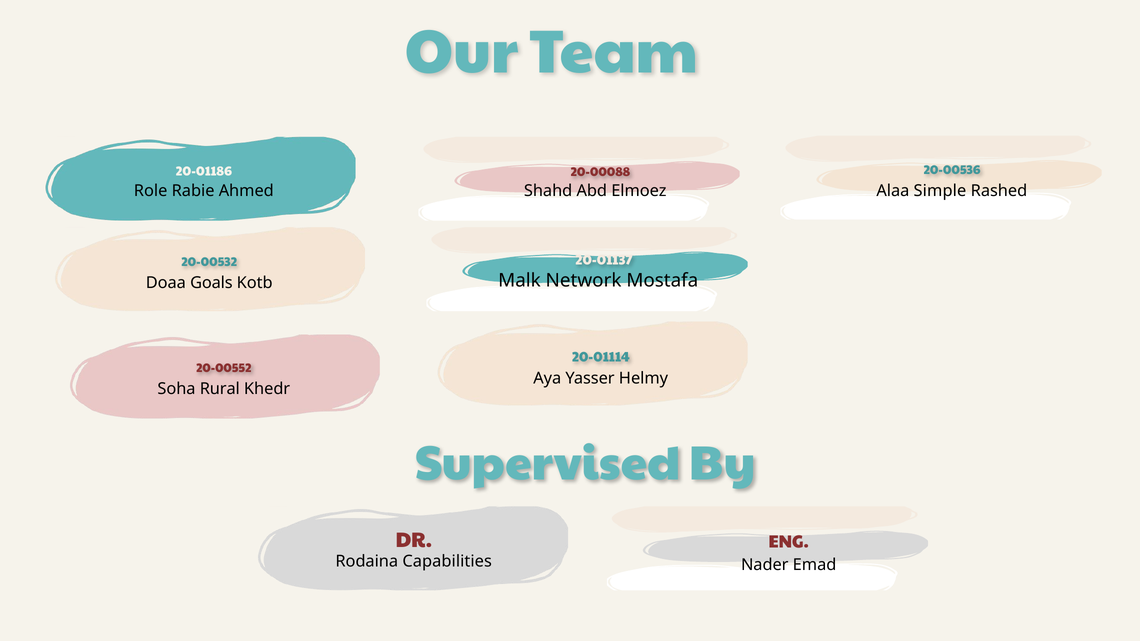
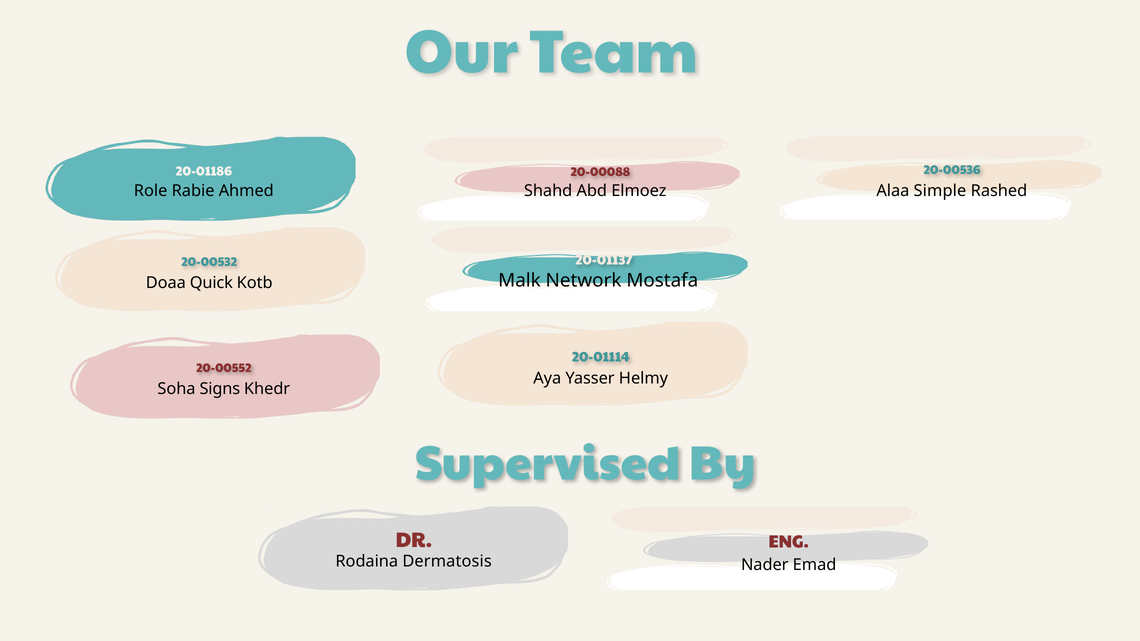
Goals: Goals -> Quick
Rural: Rural -> Signs
Capabilities: Capabilities -> Dermatosis
